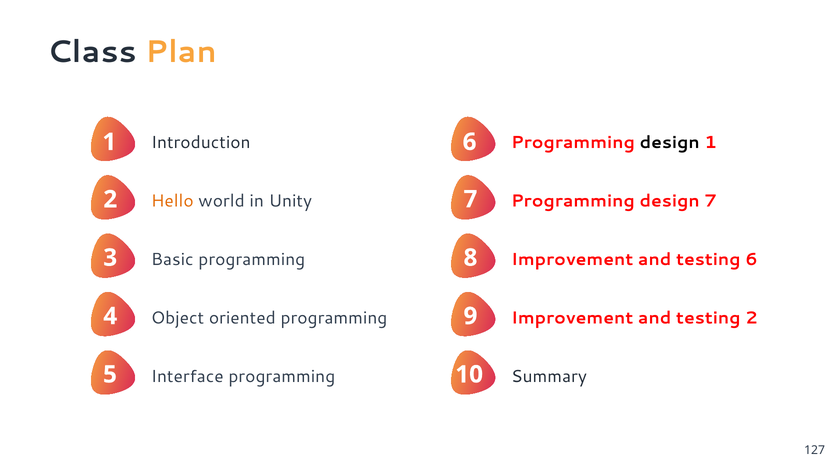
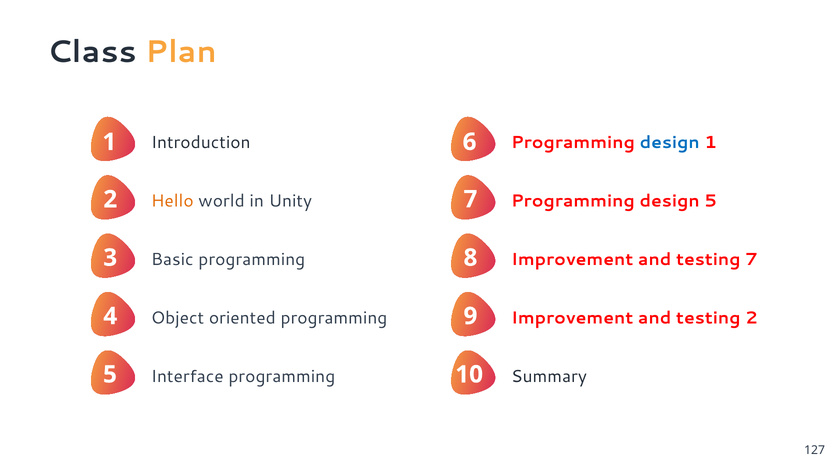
design at (670, 142) colour: black -> blue
design 7: 7 -> 5
testing 6: 6 -> 7
